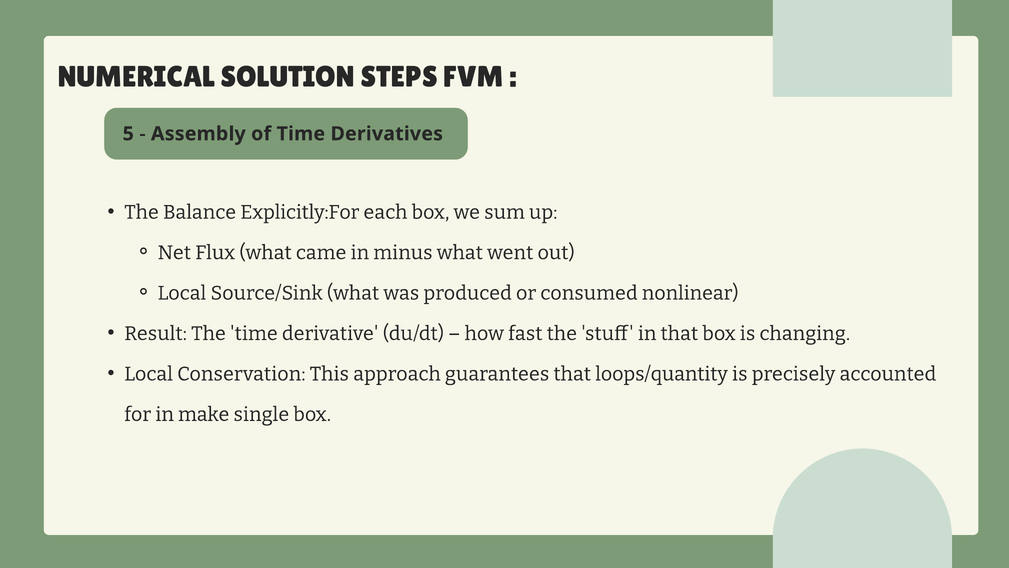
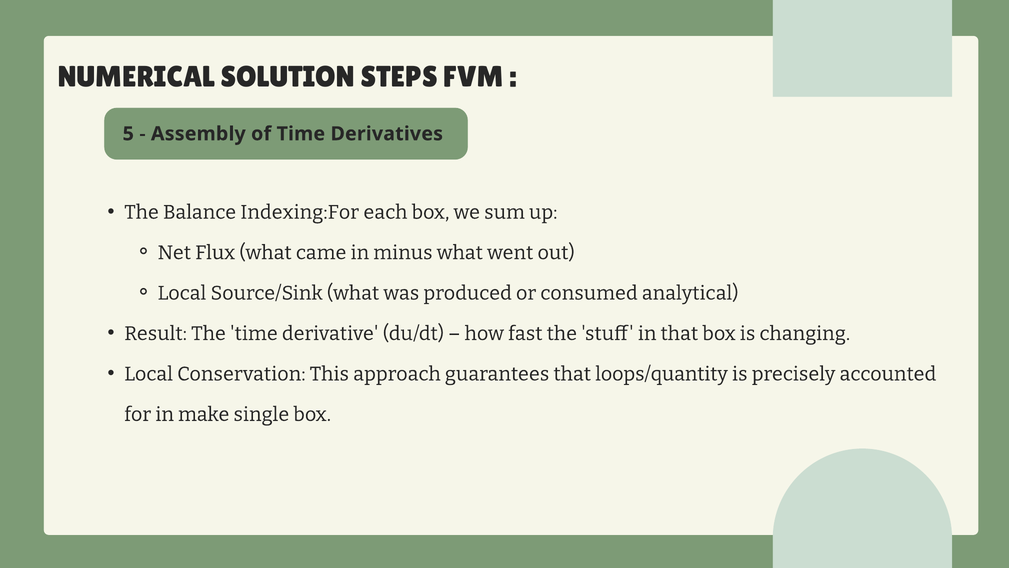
Explicitly:For: Explicitly:For -> Indexing:For
nonlinear: nonlinear -> analytical
